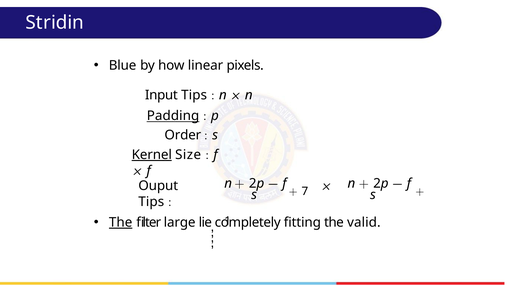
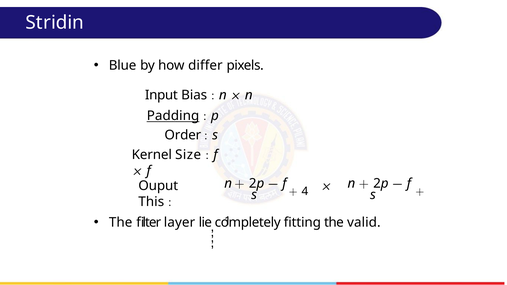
linear: linear -> differ
Input Tips: Tips -> Bias
Kernel underline: present -> none
7: 7 -> 4
Tips at (151, 202): Tips -> This
The at (121, 223) underline: present -> none
large: large -> layer
